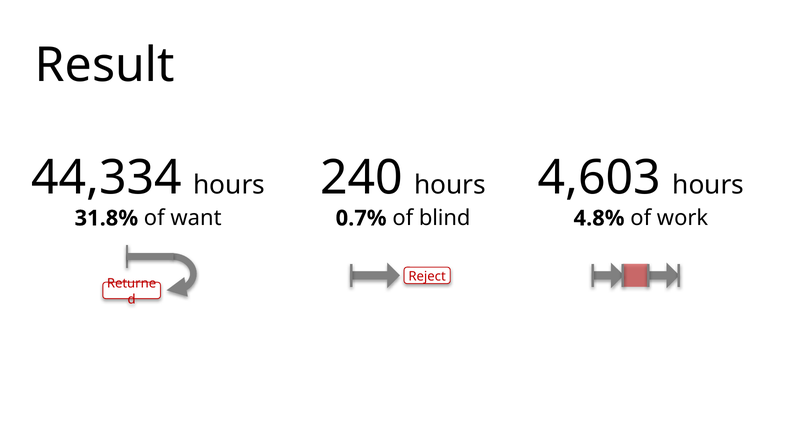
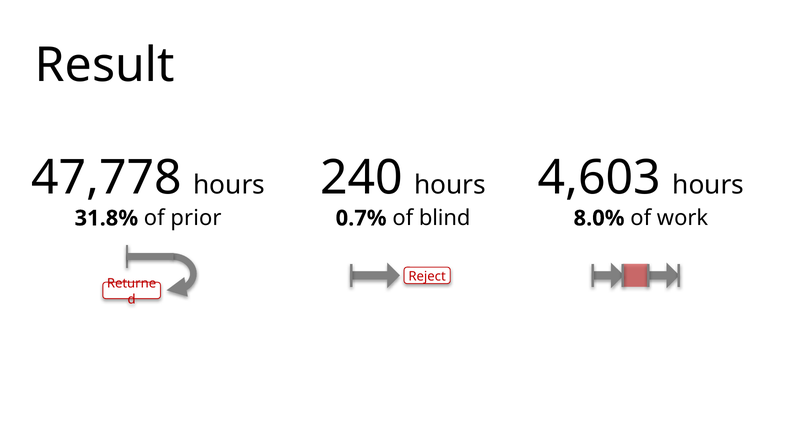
44,334: 44,334 -> 47,778
want: want -> prior
4.8%: 4.8% -> 8.0%
